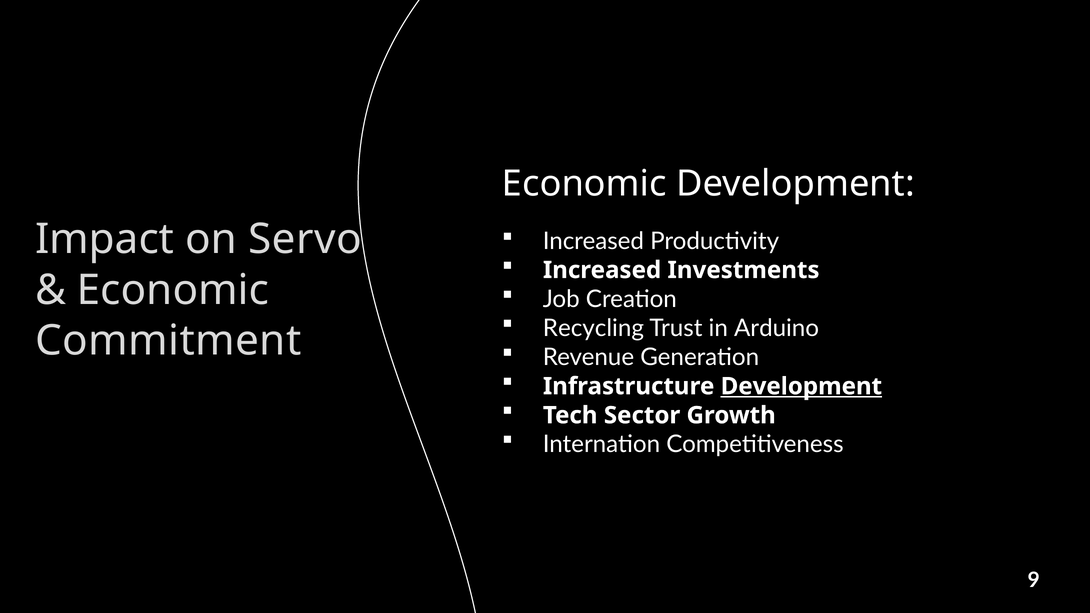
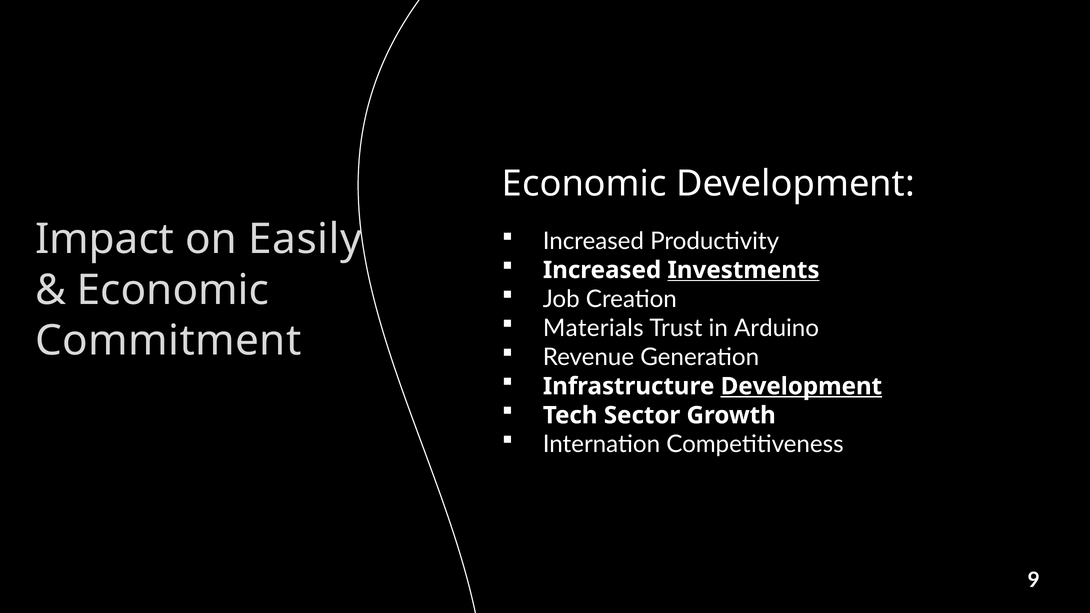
Servo: Servo -> Easily
Investments underline: none -> present
Recycling: Recycling -> Materials
